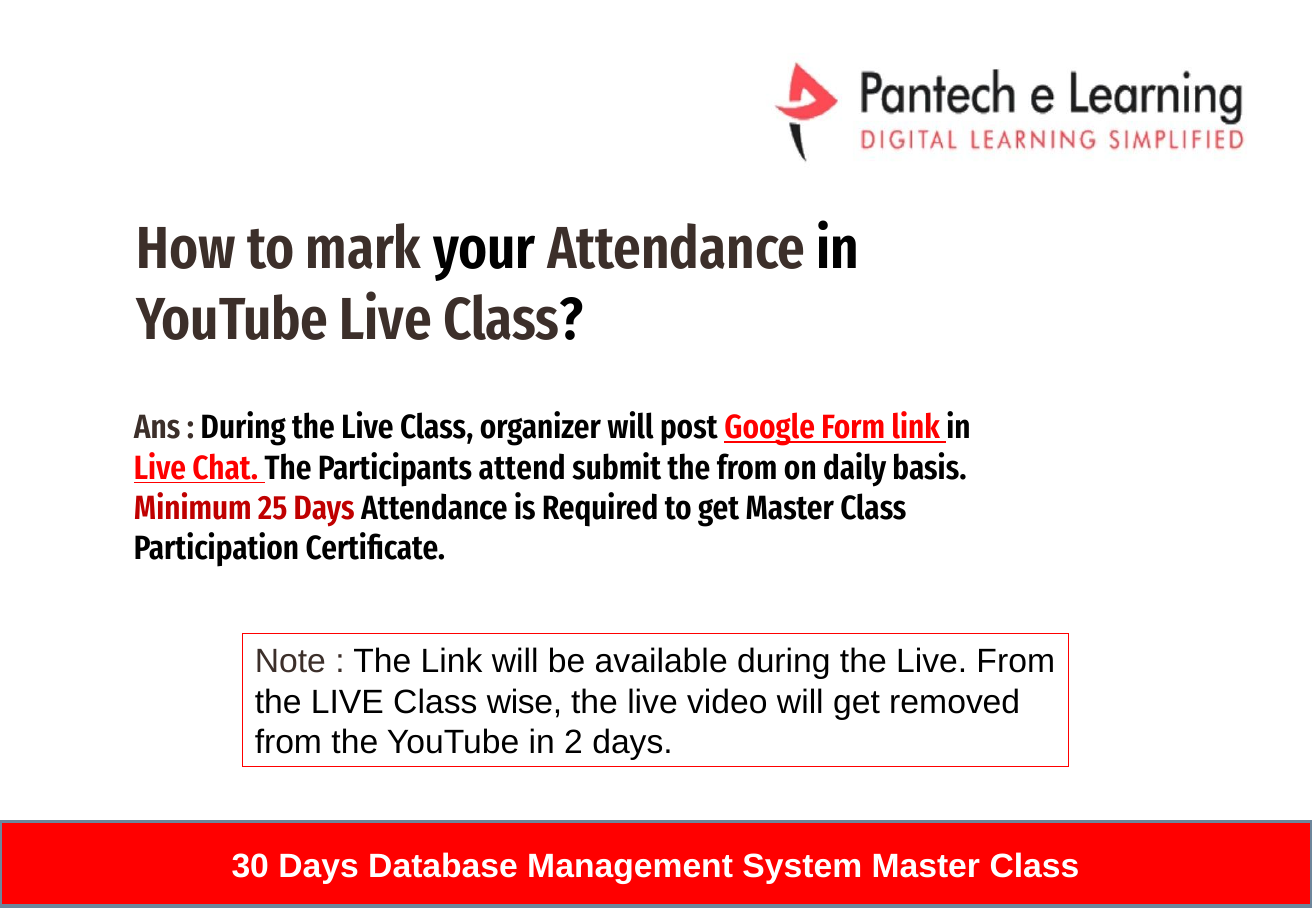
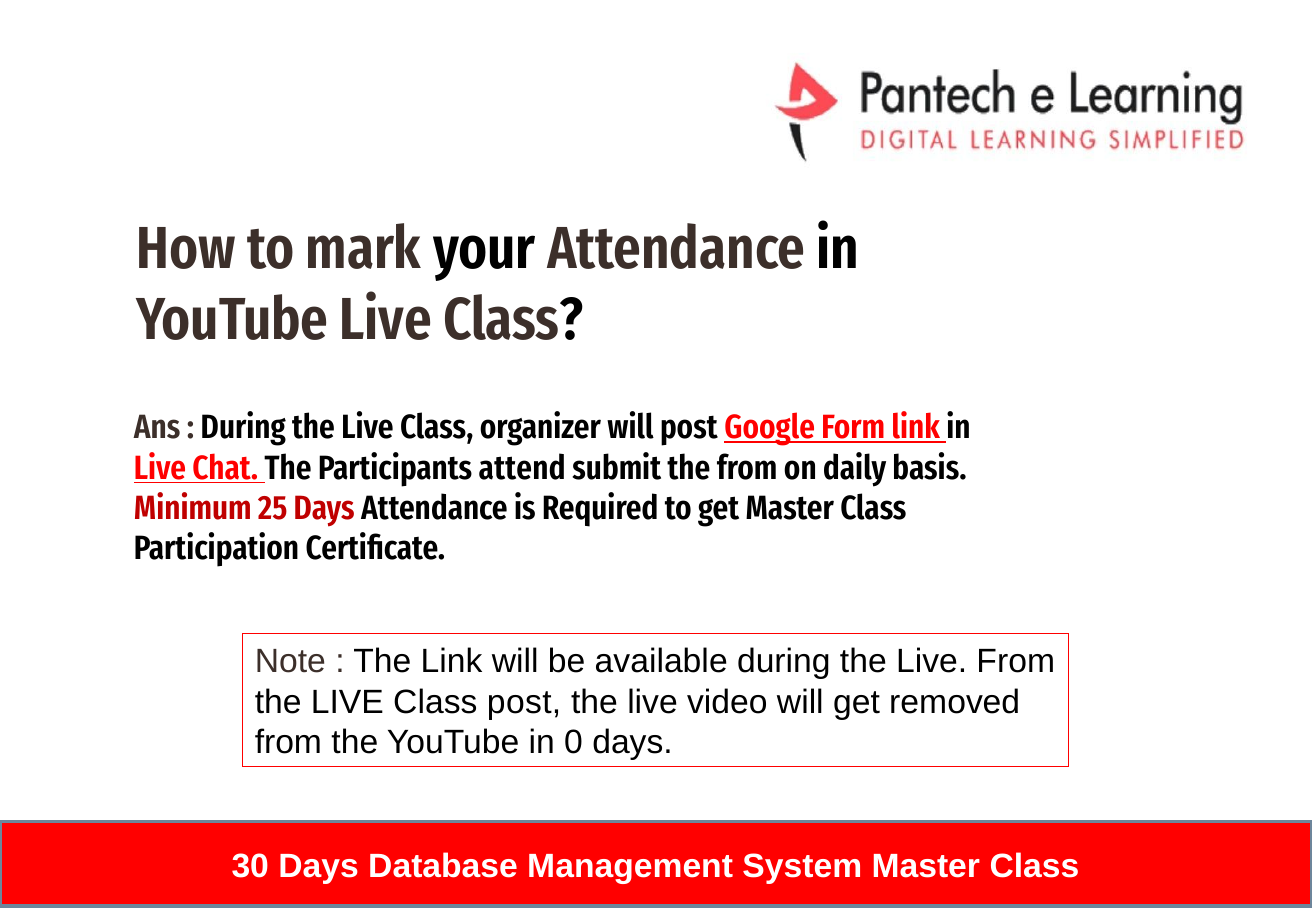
Class wise: wise -> post
2: 2 -> 0
